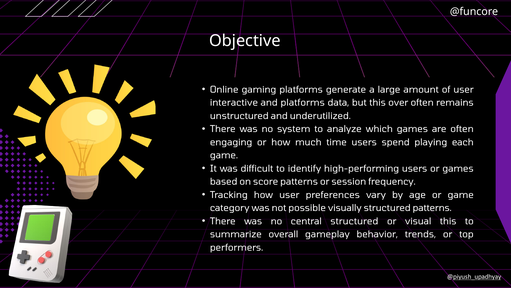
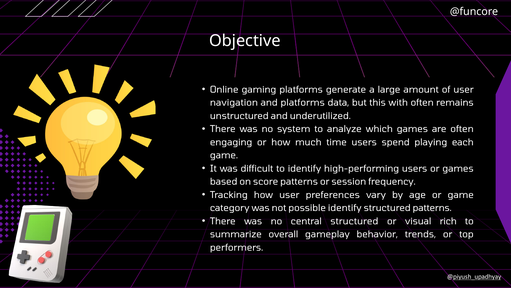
interactive: interactive -> navigation
over: over -> with
possible visually: visually -> identify
visual this: this -> rich
